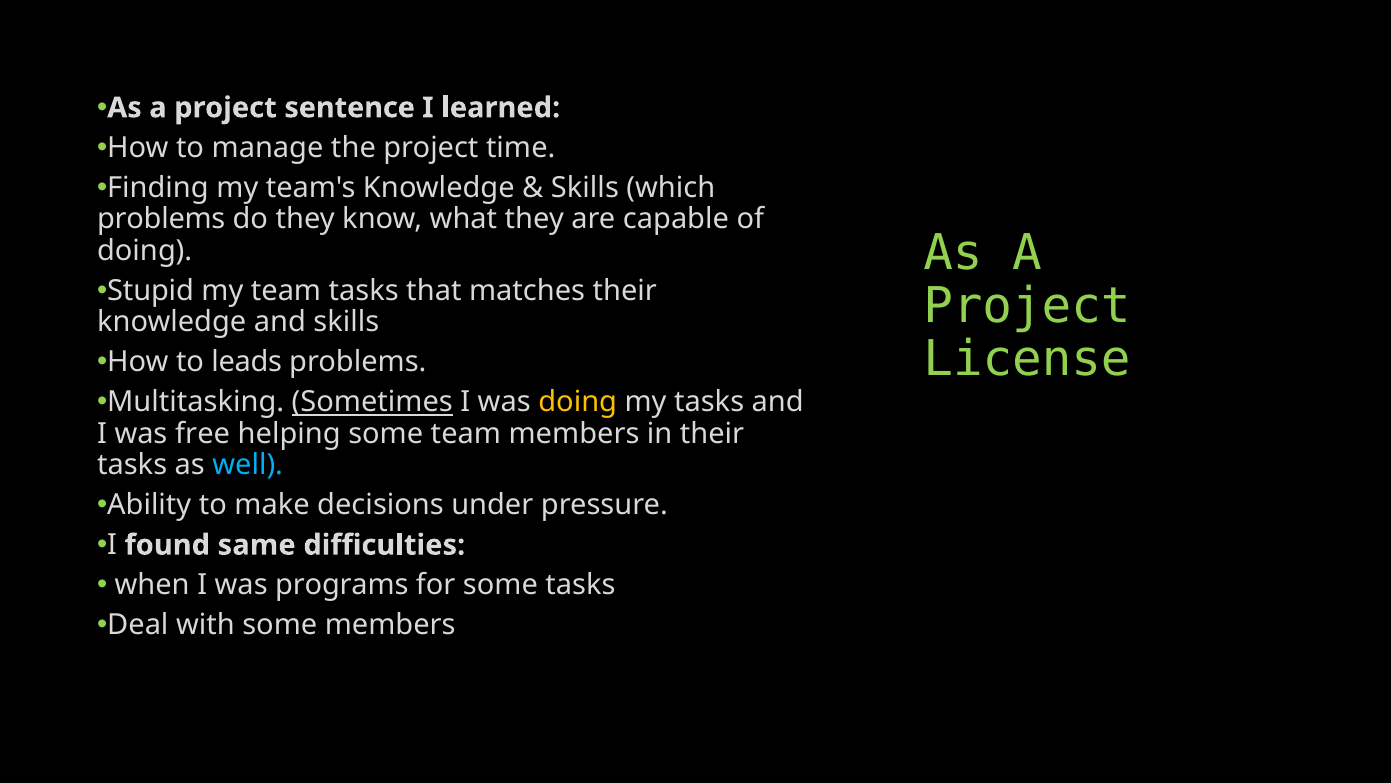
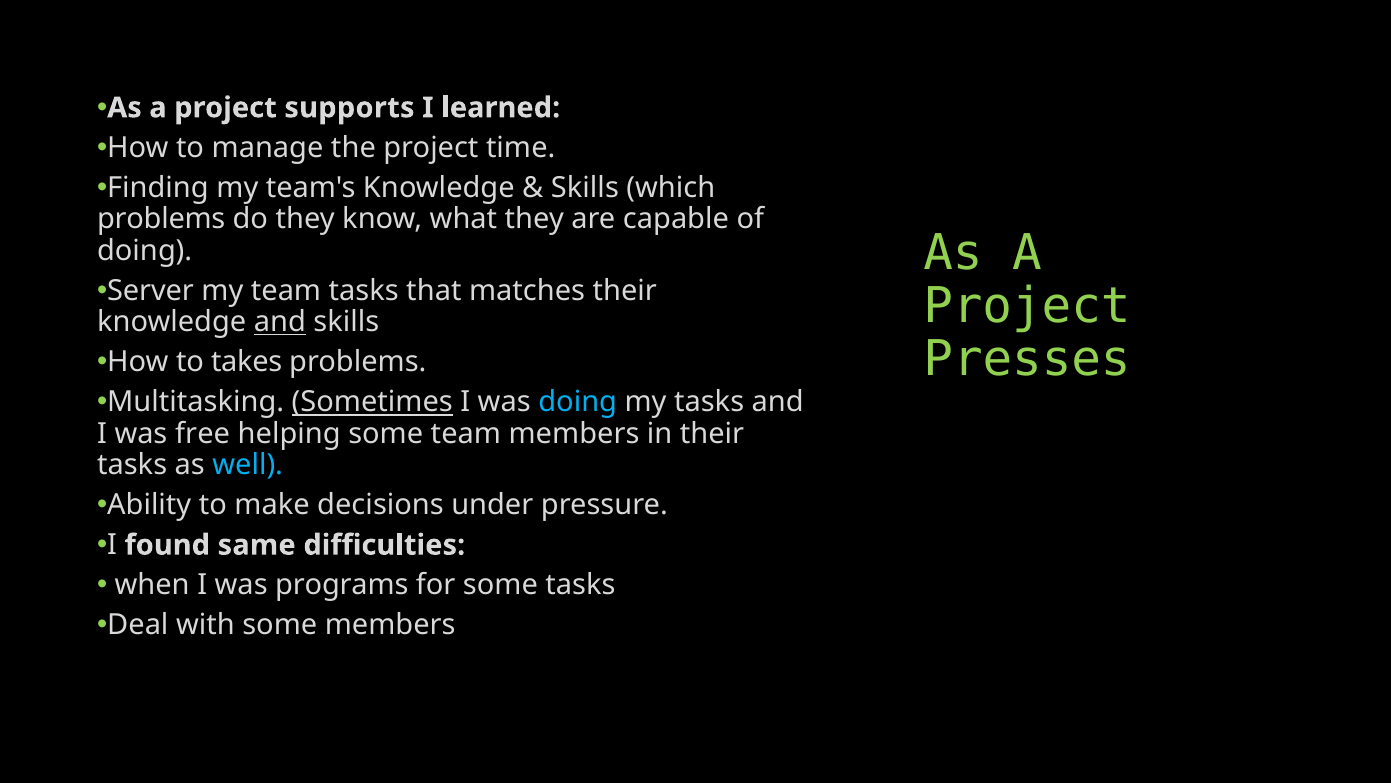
sentence: sentence -> supports
Stupid: Stupid -> Server
and at (280, 322) underline: none -> present
License: License -> Presses
leads: leads -> takes
doing at (578, 402) colour: yellow -> light blue
